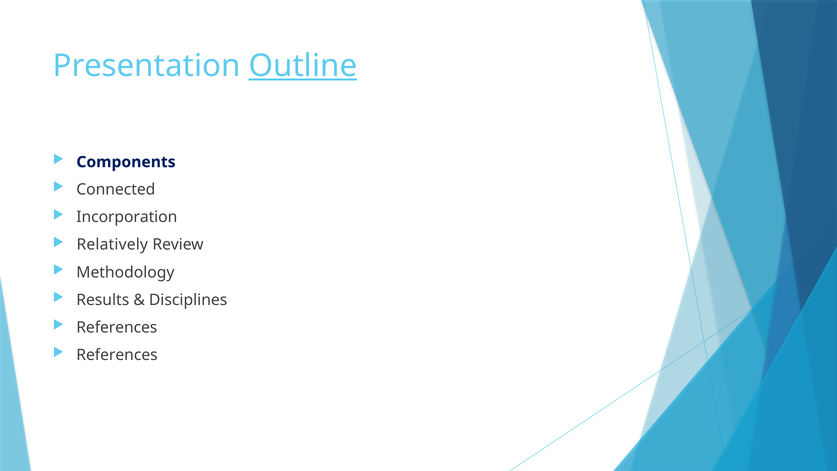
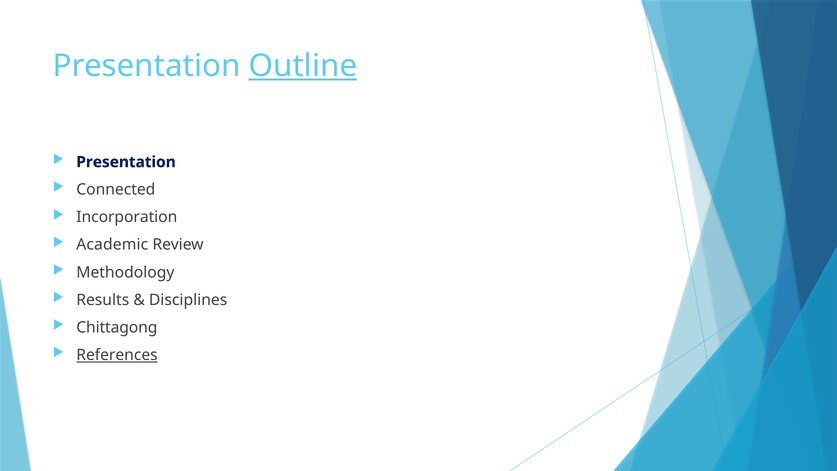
Components at (126, 162): Components -> Presentation
Relatively: Relatively -> Academic
References at (117, 327): References -> Chittagong
References at (117, 355) underline: none -> present
